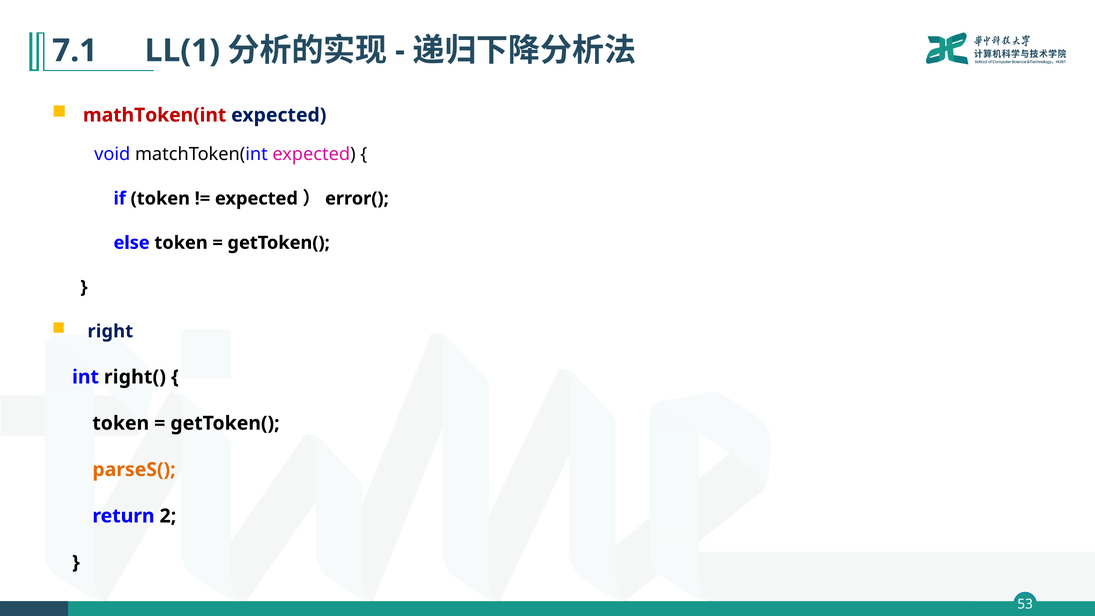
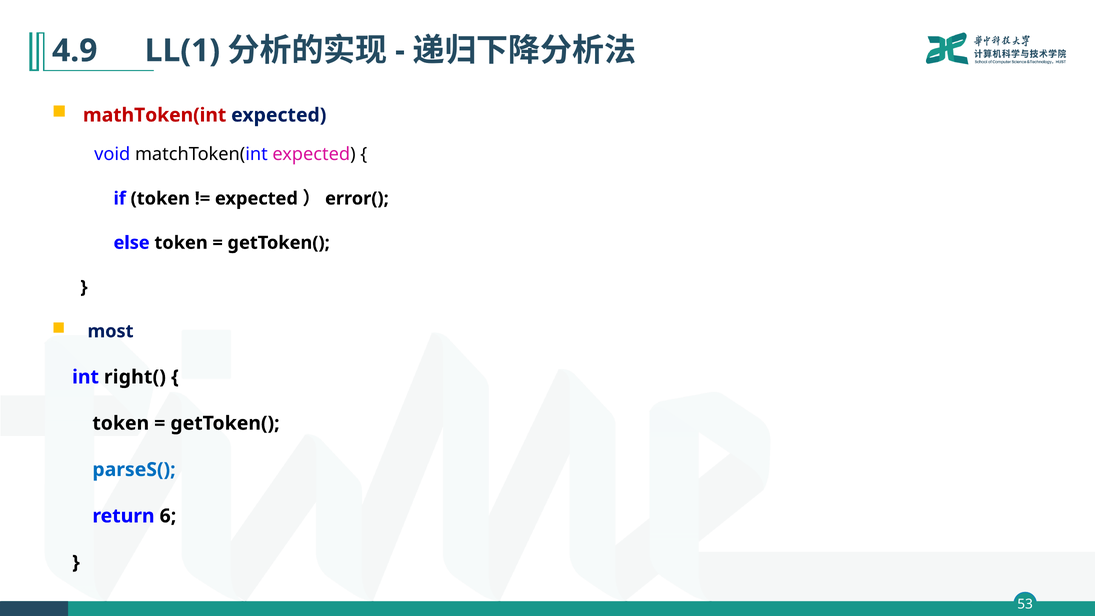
7.1: 7.1 -> 4.9
right: right -> most
parseS( colour: orange -> blue
2: 2 -> 6
